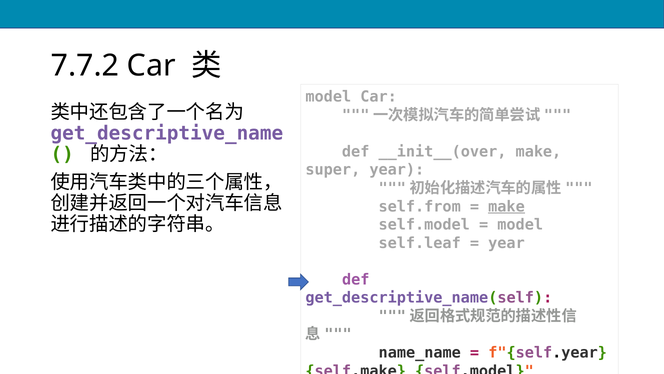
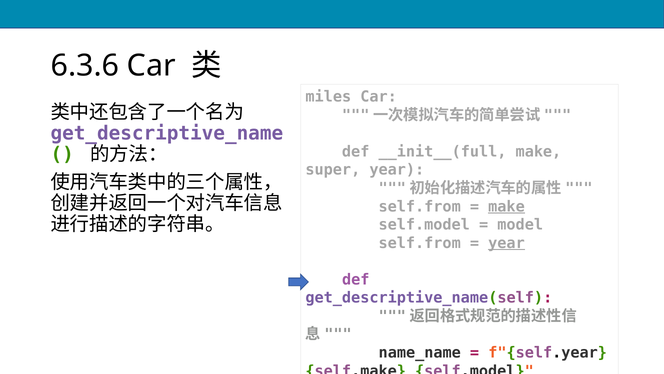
7.7.2: 7.7.2 -> 6.3.6
model at (328, 97): model -> miles
__init__(over: __init__(over -> __init__(full
self.leaf at (420, 243): self.leaf -> self.from
year at (506, 243) underline: none -> present
